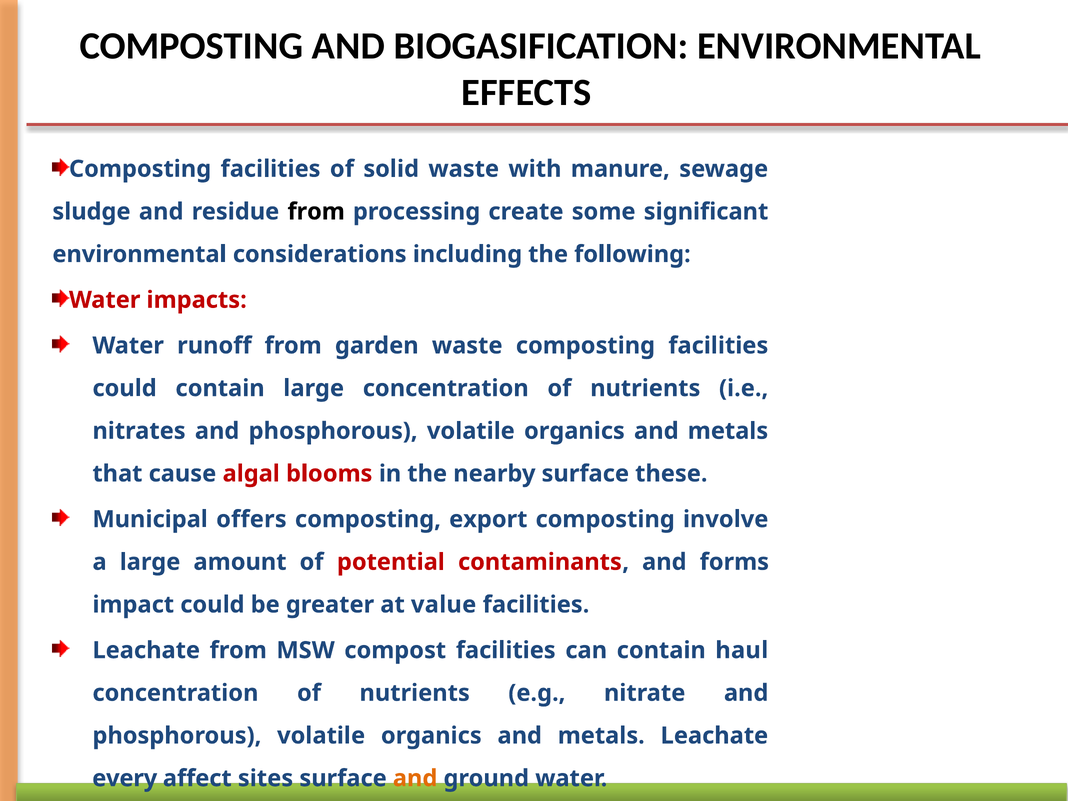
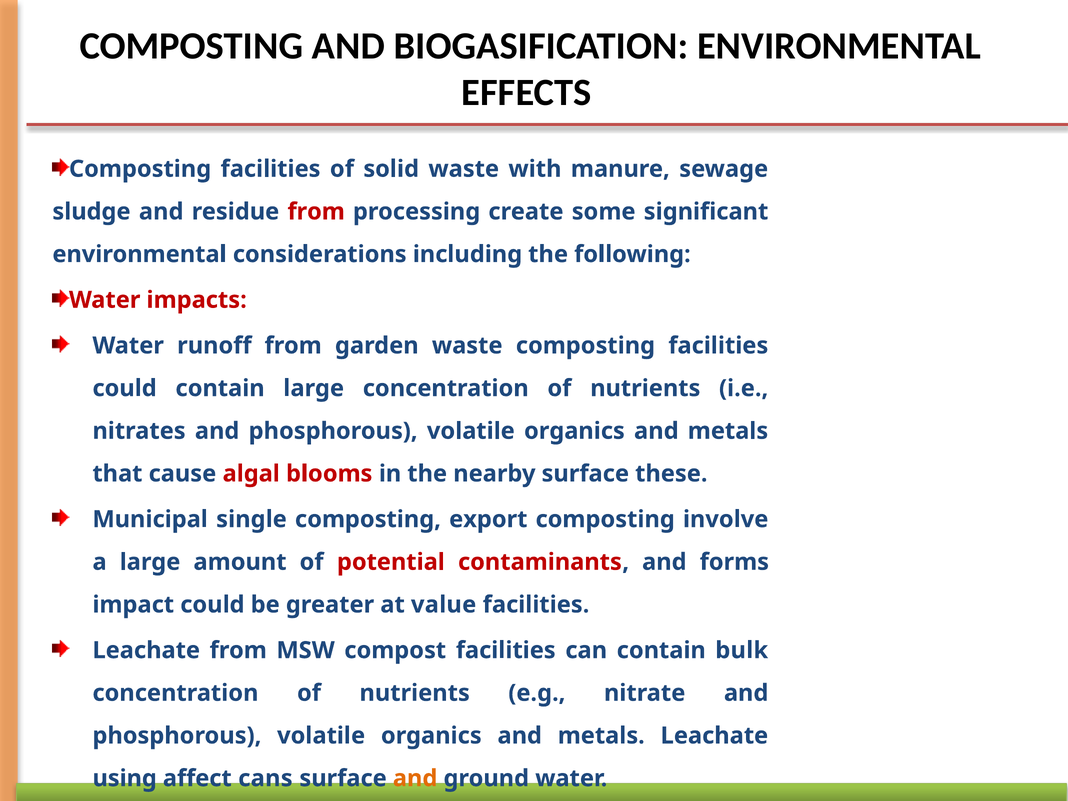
from at (316, 212) colour: black -> red
offers: offers -> single
haul: haul -> bulk
every: every -> using
sites: sites -> cans
